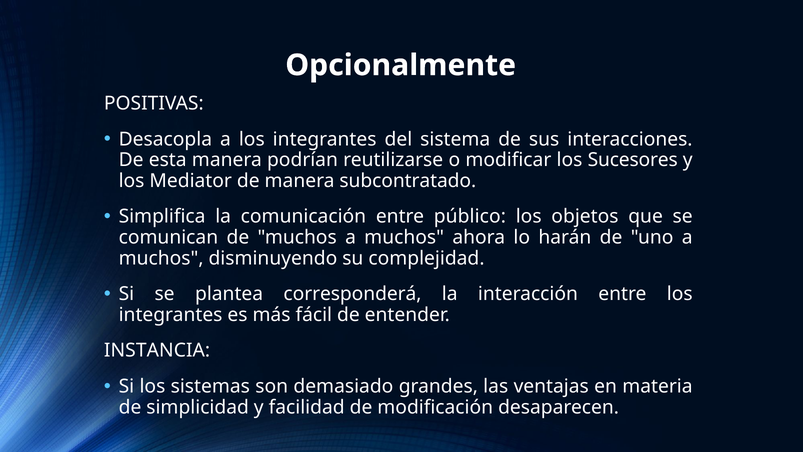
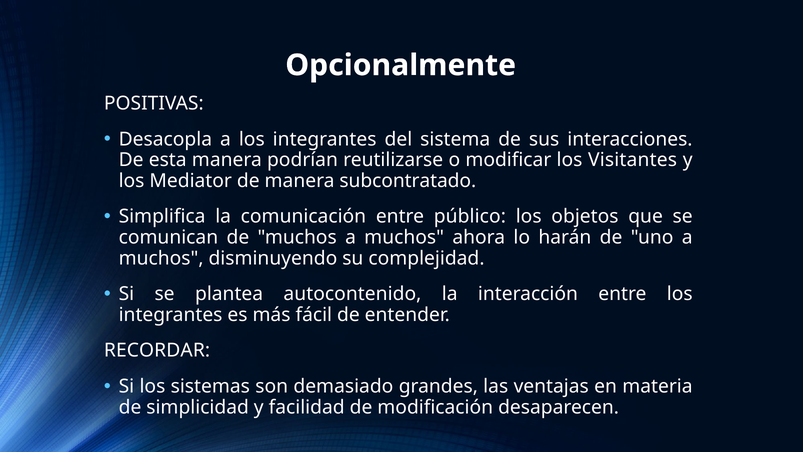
Sucesores: Sucesores -> Visitantes
corresponderá: corresponderá -> autocontenido
INSTANCIA: INSTANCIA -> RECORDAR
